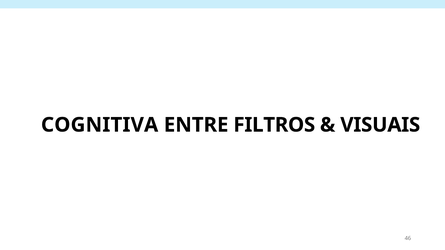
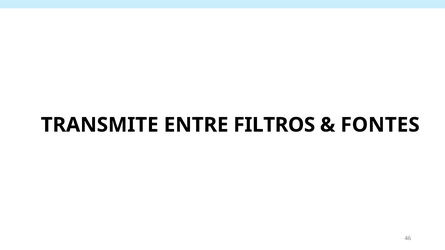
COGNITIVA: COGNITIVA -> TRANSMITE
VISUAIS: VISUAIS -> FONTES
